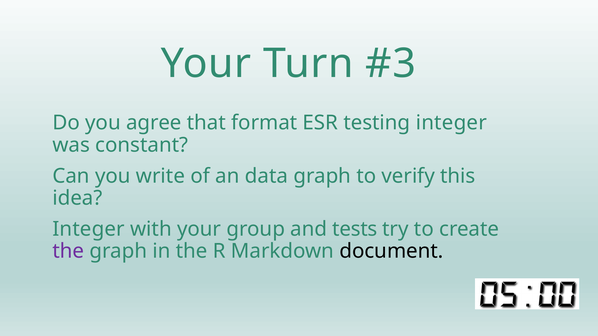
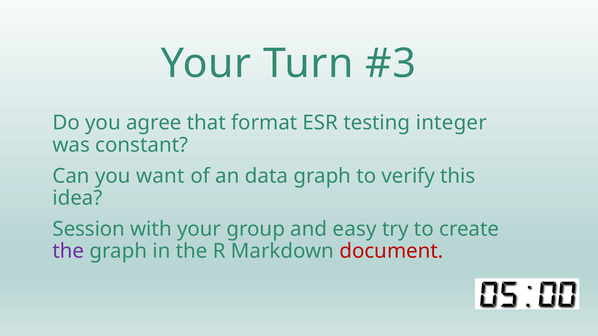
write: write -> want
Integer at (89, 229): Integer -> Session
tests: tests -> easy
document colour: black -> red
